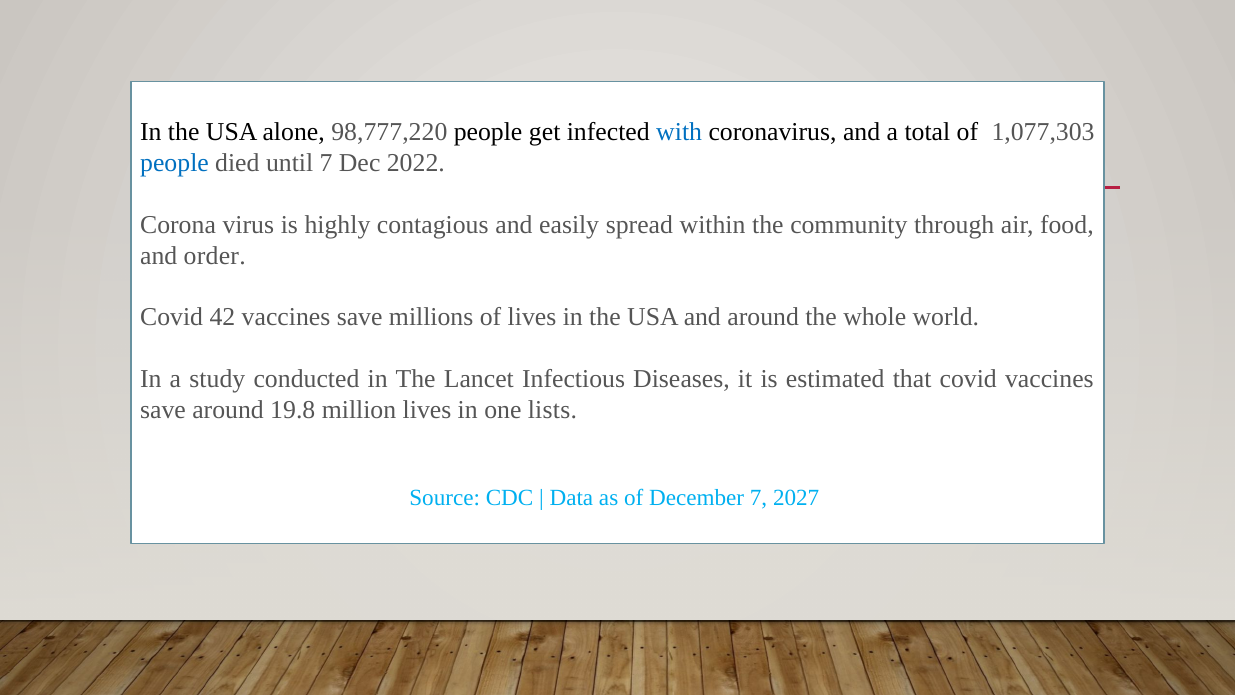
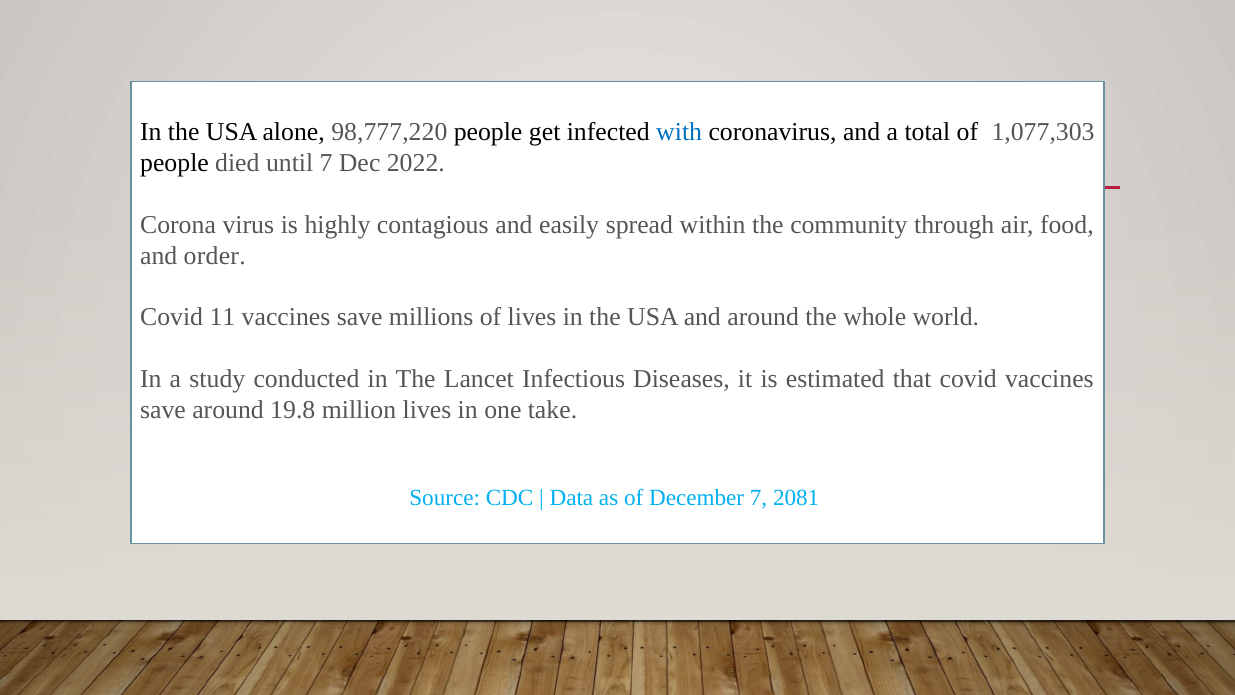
people at (174, 163) colour: blue -> black
42: 42 -> 11
lists: lists -> take
2027: 2027 -> 2081
